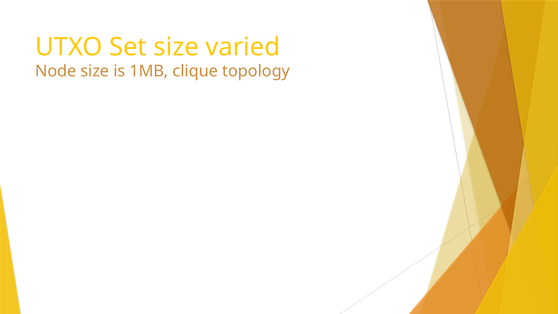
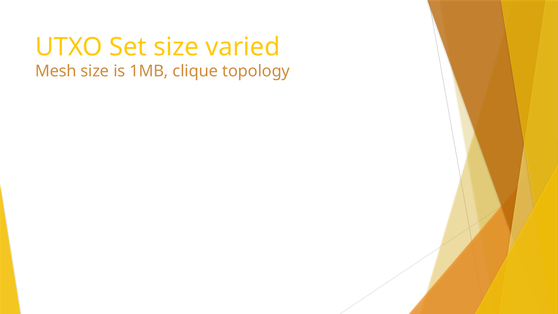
Node: Node -> Mesh
